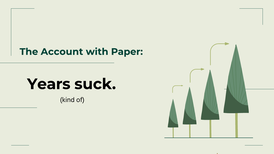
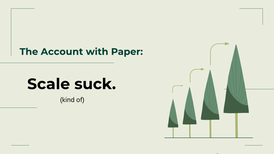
Years: Years -> Scale
